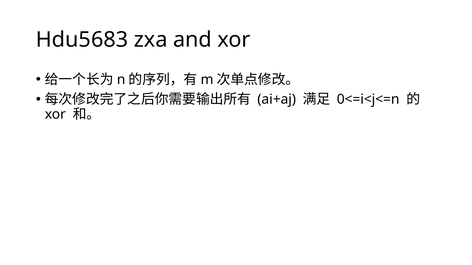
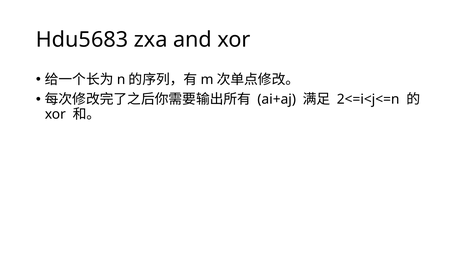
0<=i<j<=n: 0<=i<j<=n -> 2<=i<j<=n
